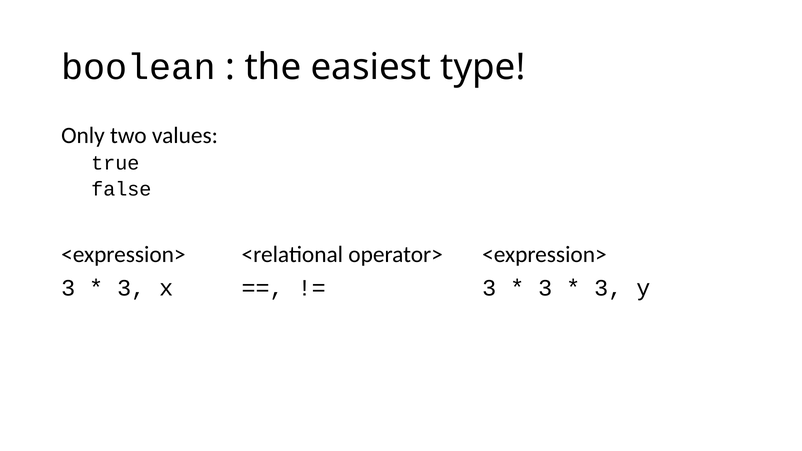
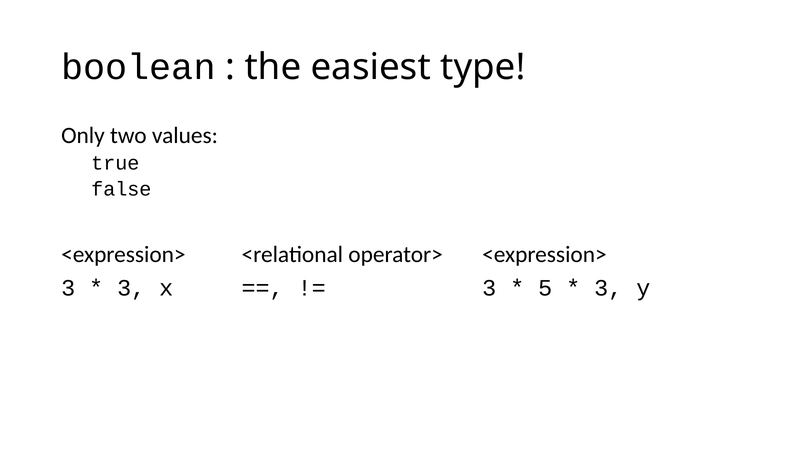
3 at (545, 288): 3 -> 5
